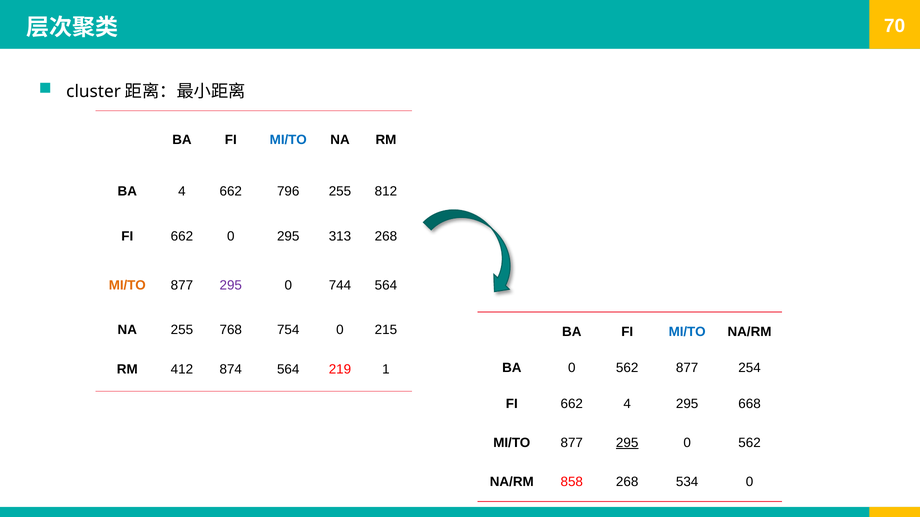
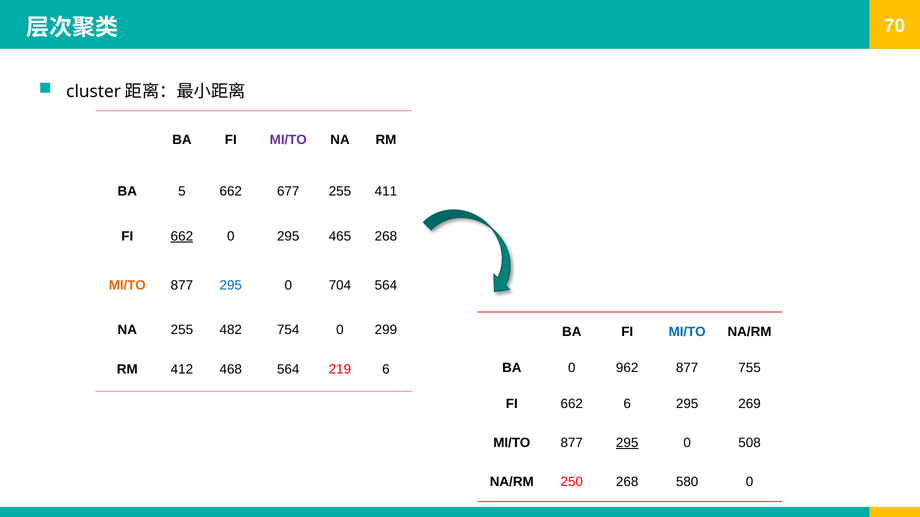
MI/TO at (288, 140) colour: blue -> purple
BA 4: 4 -> 5
796: 796 -> 677
812: 812 -> 411
662 at (182, 237) underline: none -> present
313: 313 -> 465
295 at (231, 285) colour: purple -> blue
744: 744 -> 704
768: 768 -> 482
215: 215 -> 299
BA 0 562: 562 -> 962
254: 254 -> 755
874: 874 -> 468
219 1: 1 -> 6
662 4: 4 -> 6
668: 668 -> 269
562 at (750, 443): 562 -> 508
858: 858 -> 250
534: 534 -> 580
